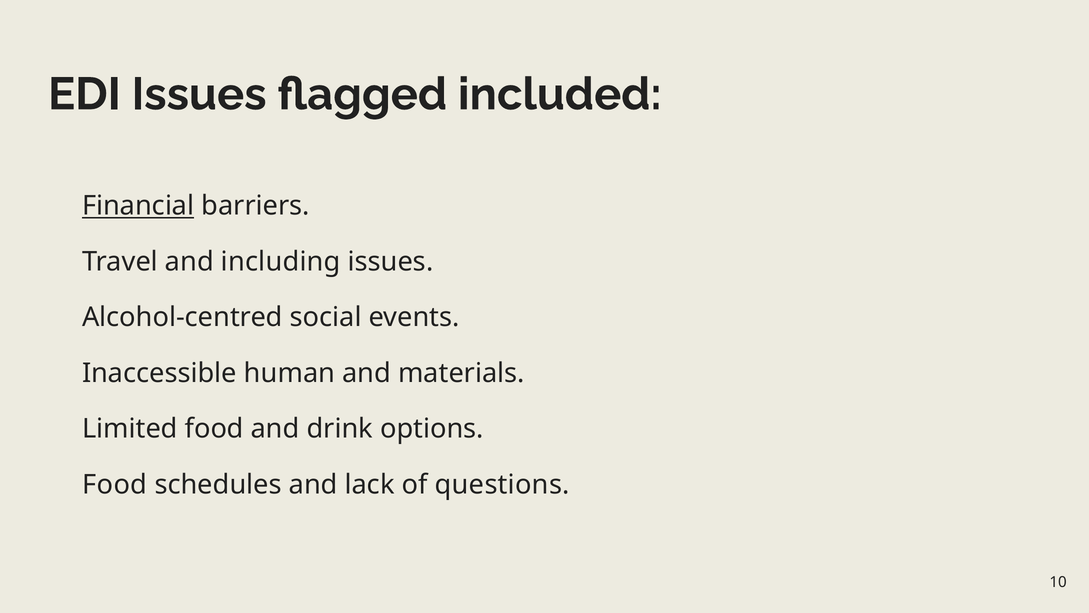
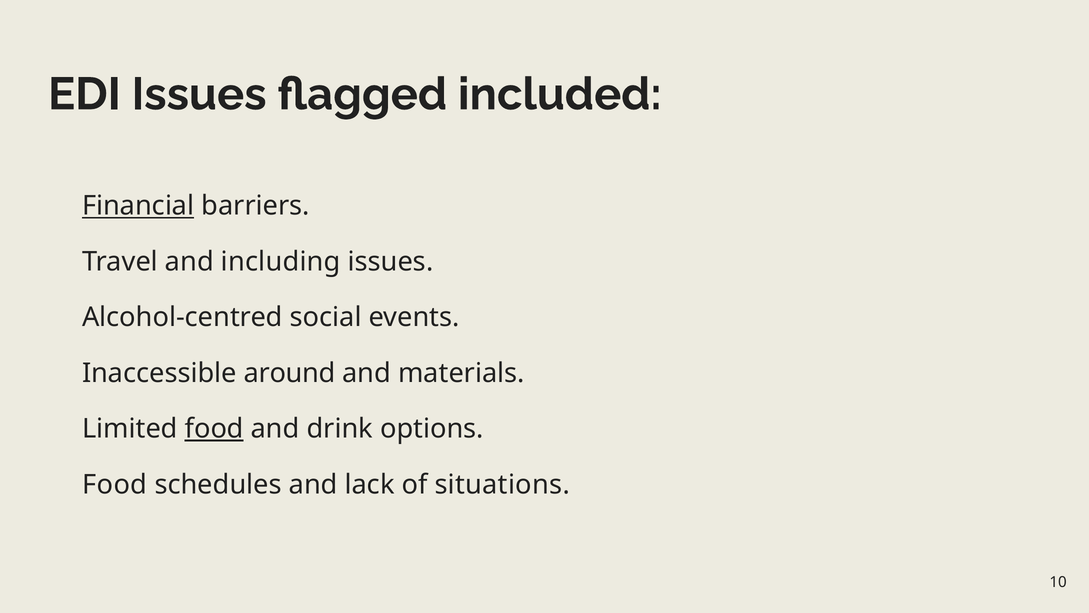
human: human -> around
food at (214, 429) underline: none -> present
questions: questions -> situations
